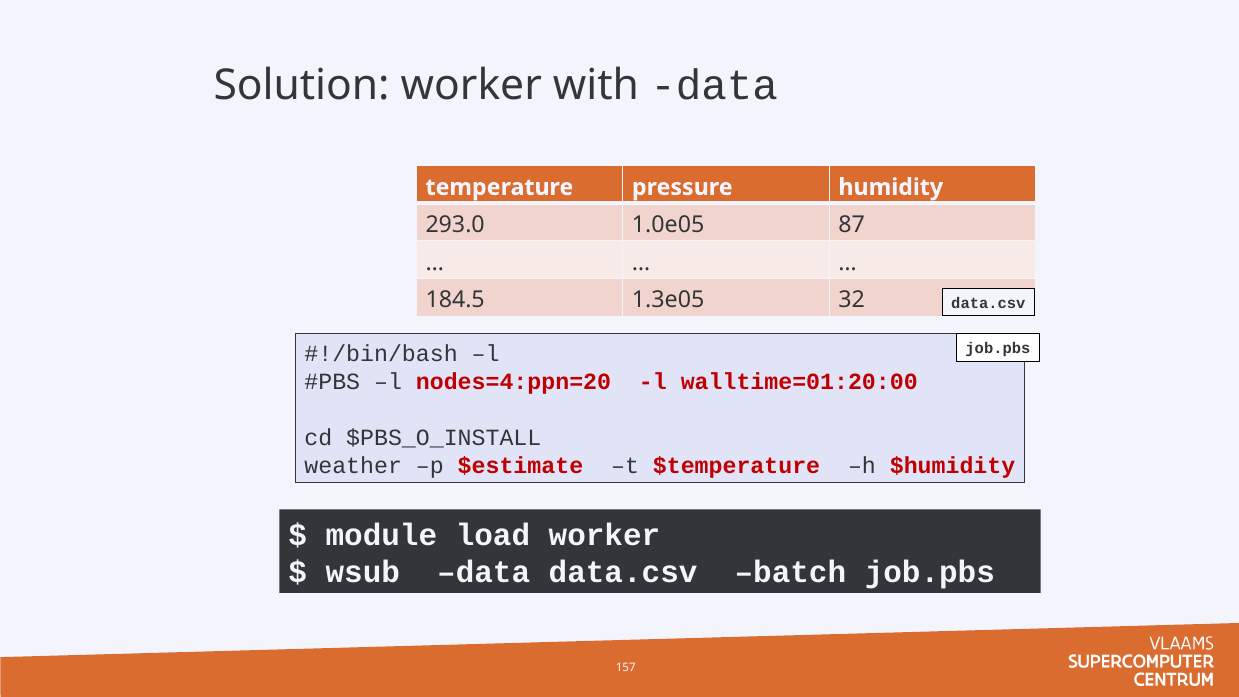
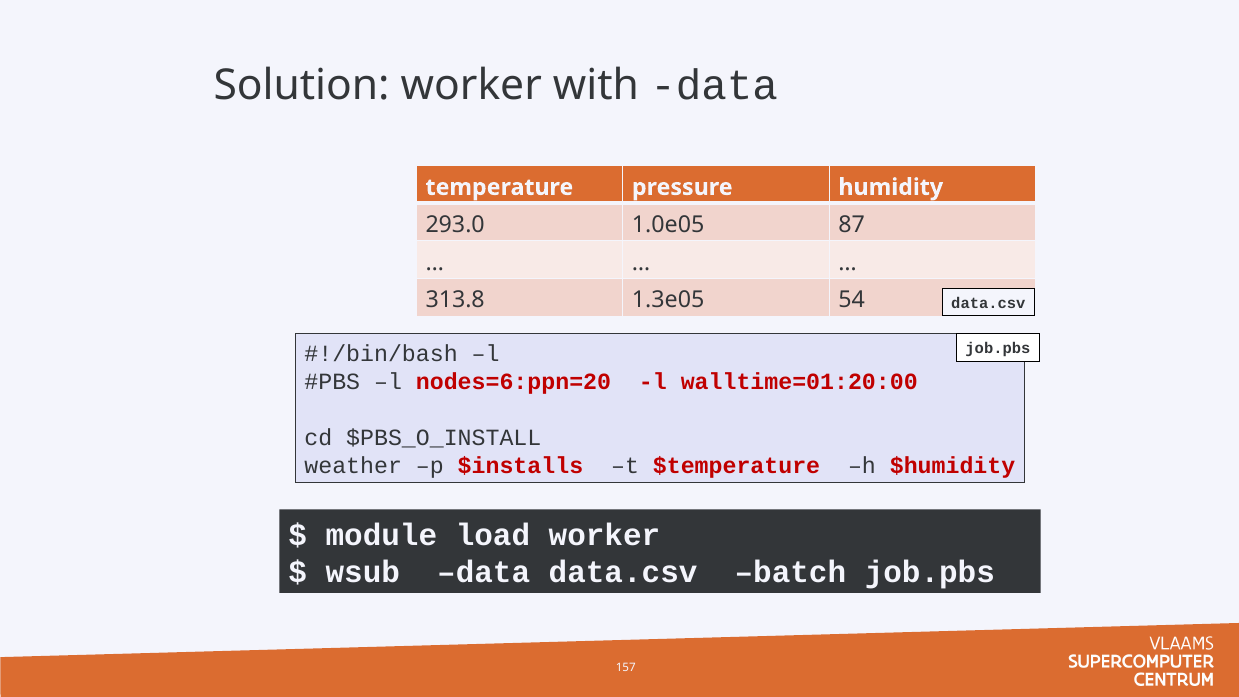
184.5: 184.5 -> 313.8
32: 32 -> 54
nodes=4:ppn=20: nodes=4:ppn=20 -> nodes=6:ppn=20
$estimate: $estimate -> $installs
